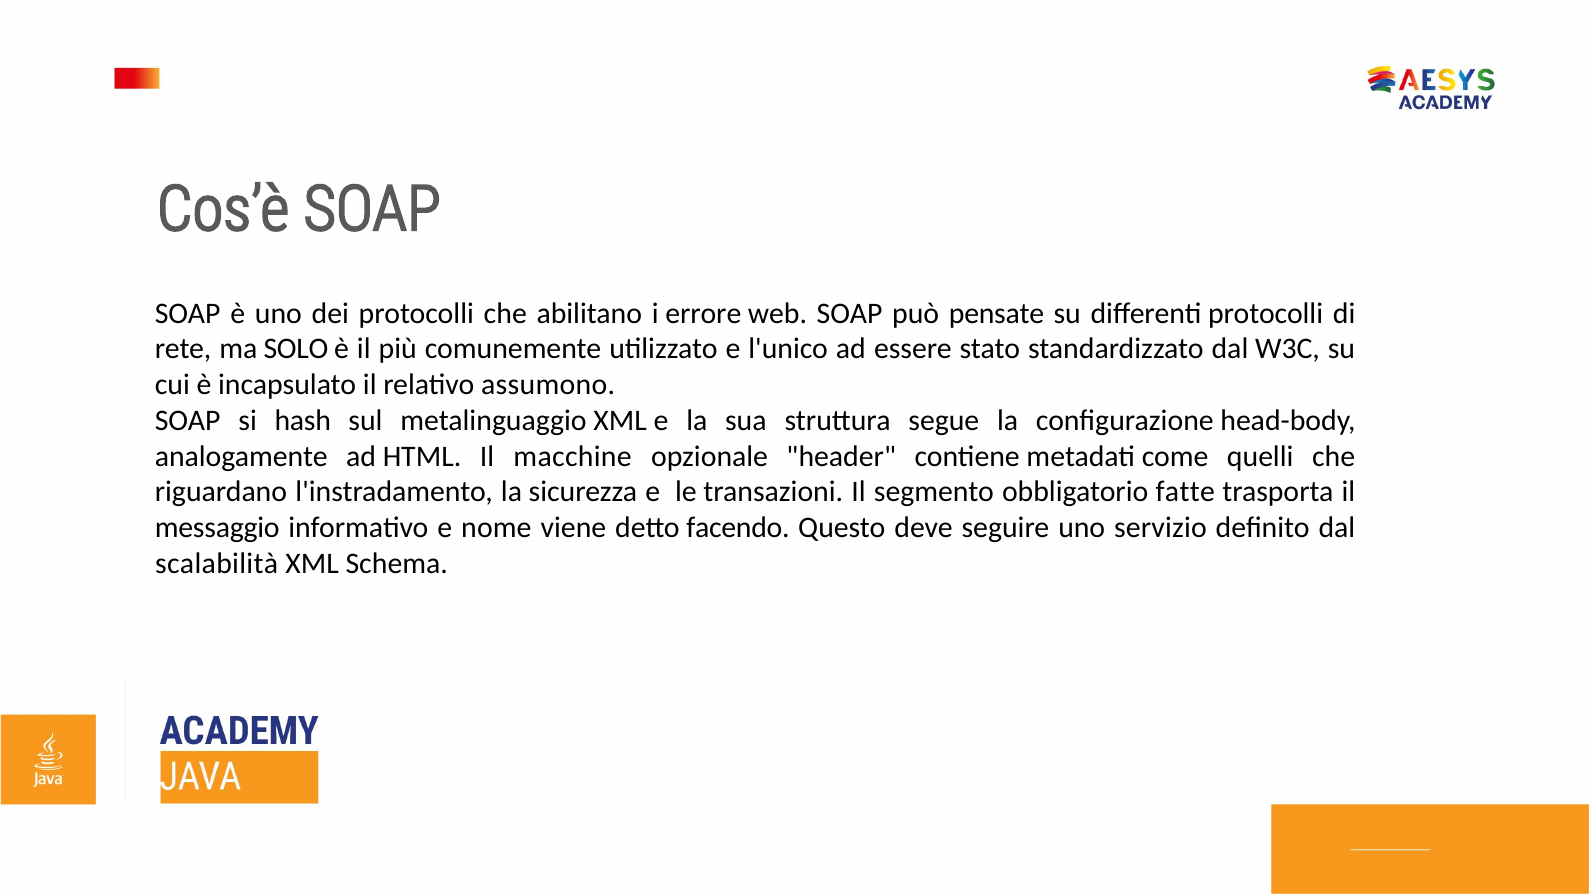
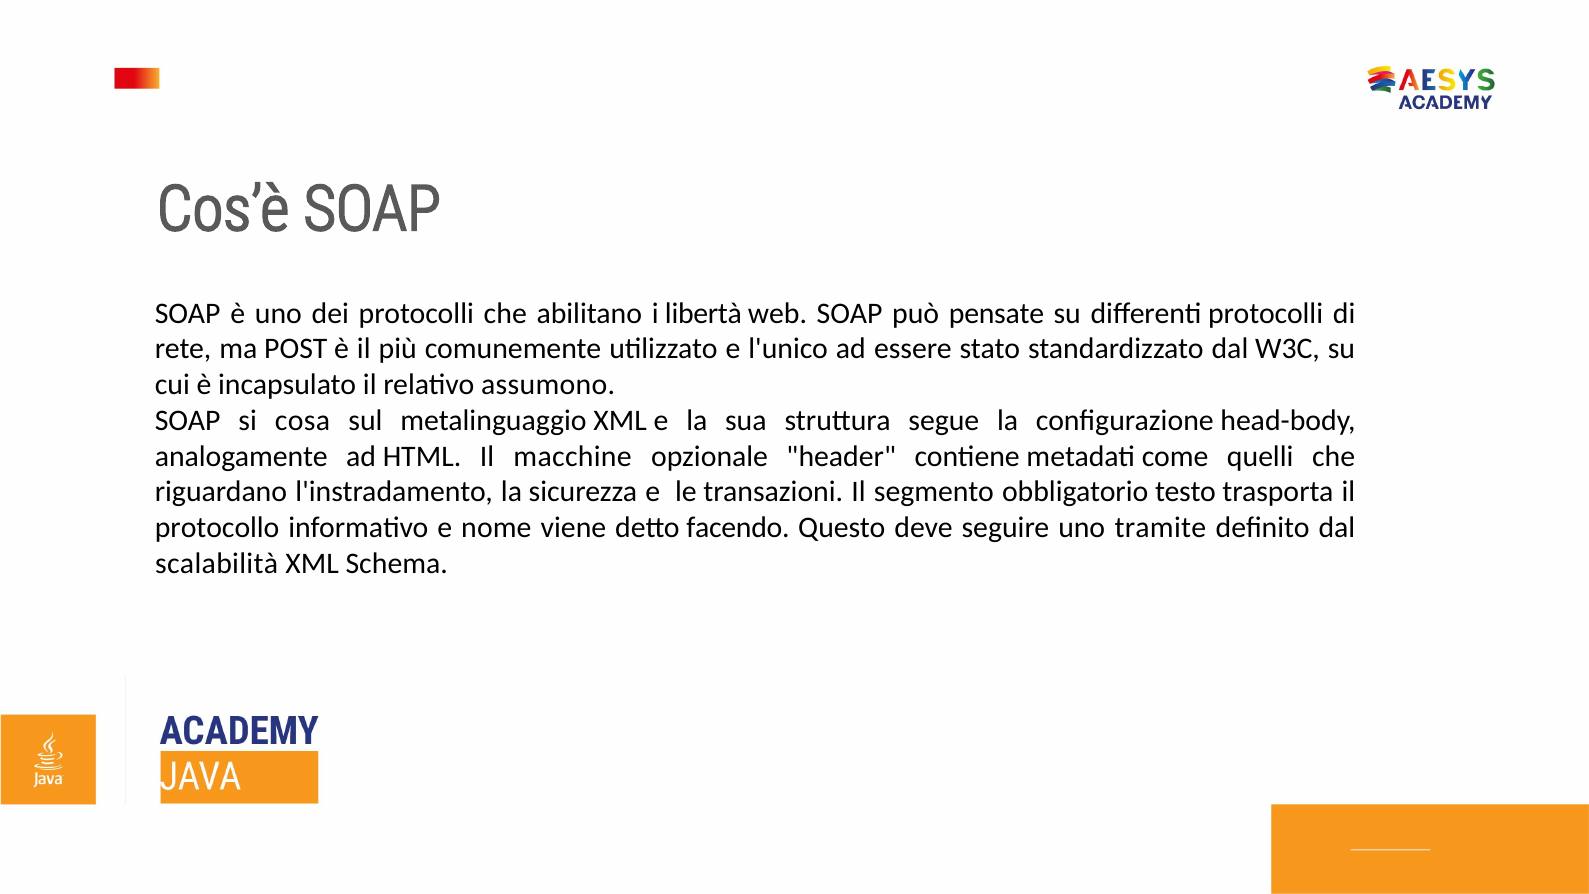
errore: errore -> libertà
SOLO: SOLO -> POST
hash: hash -> cosa
fatte: fatte -> testo
messaggio: messaggio -> protocollo
servizio: servizio -> tramite
